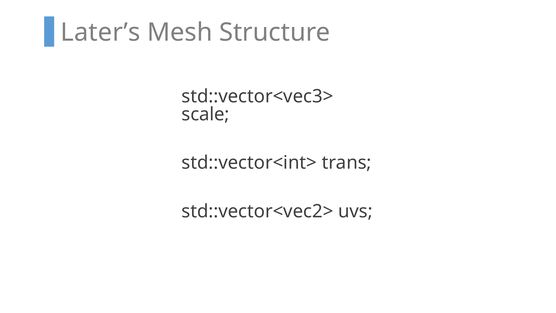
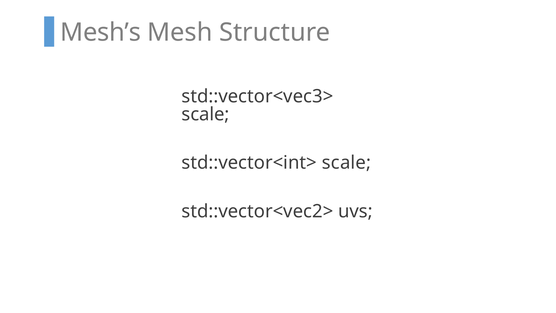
Later’s: Later’s -> Mesh’s
std::vector<int> trans: trans -> scale
